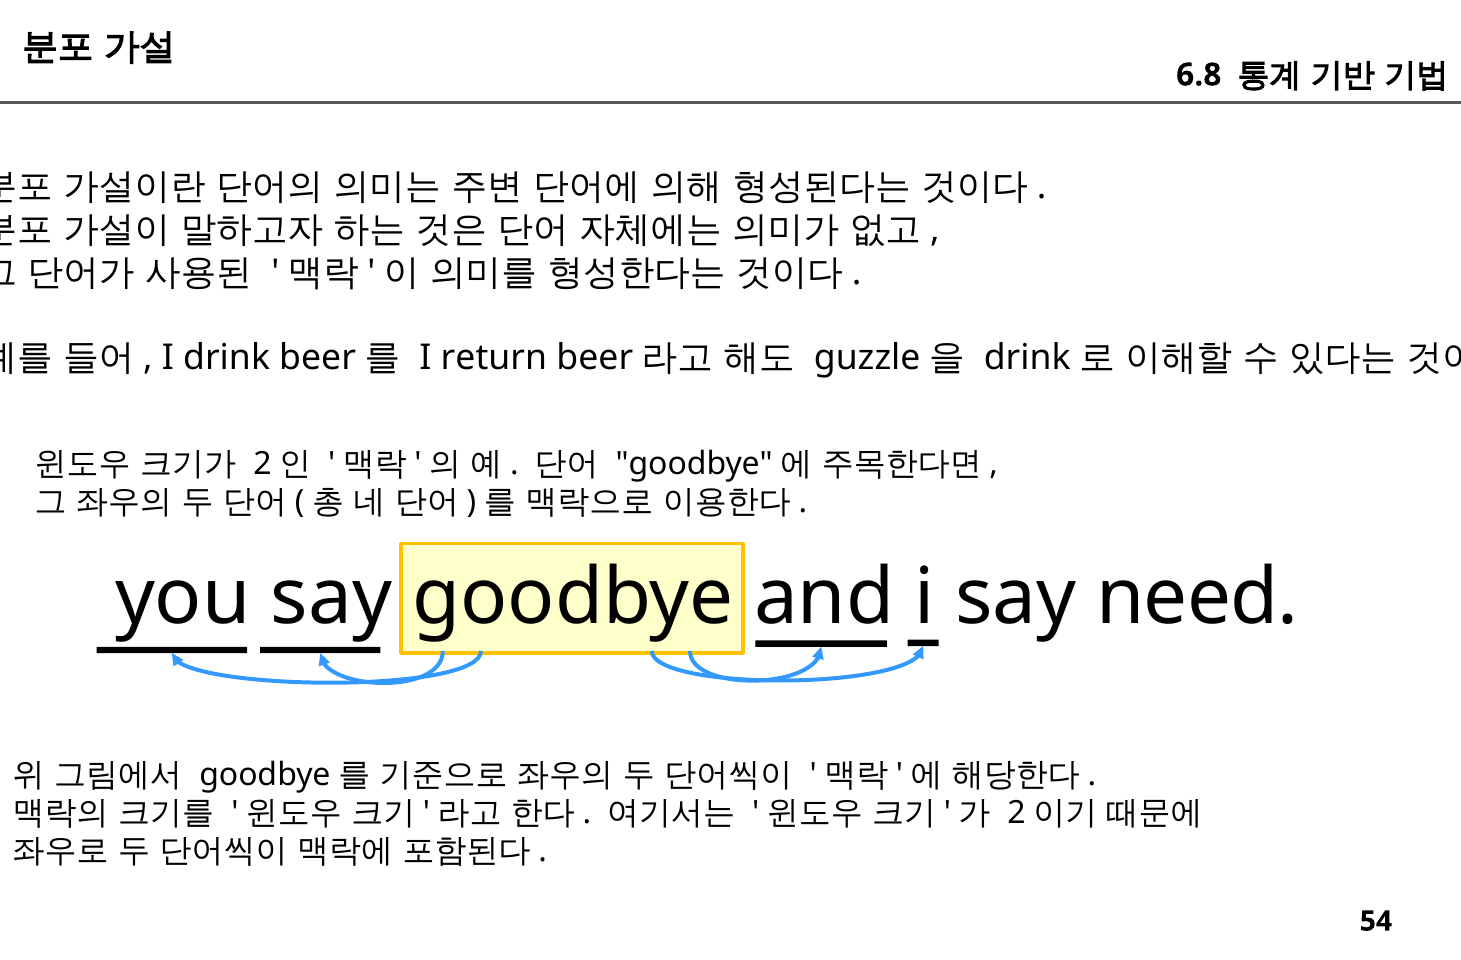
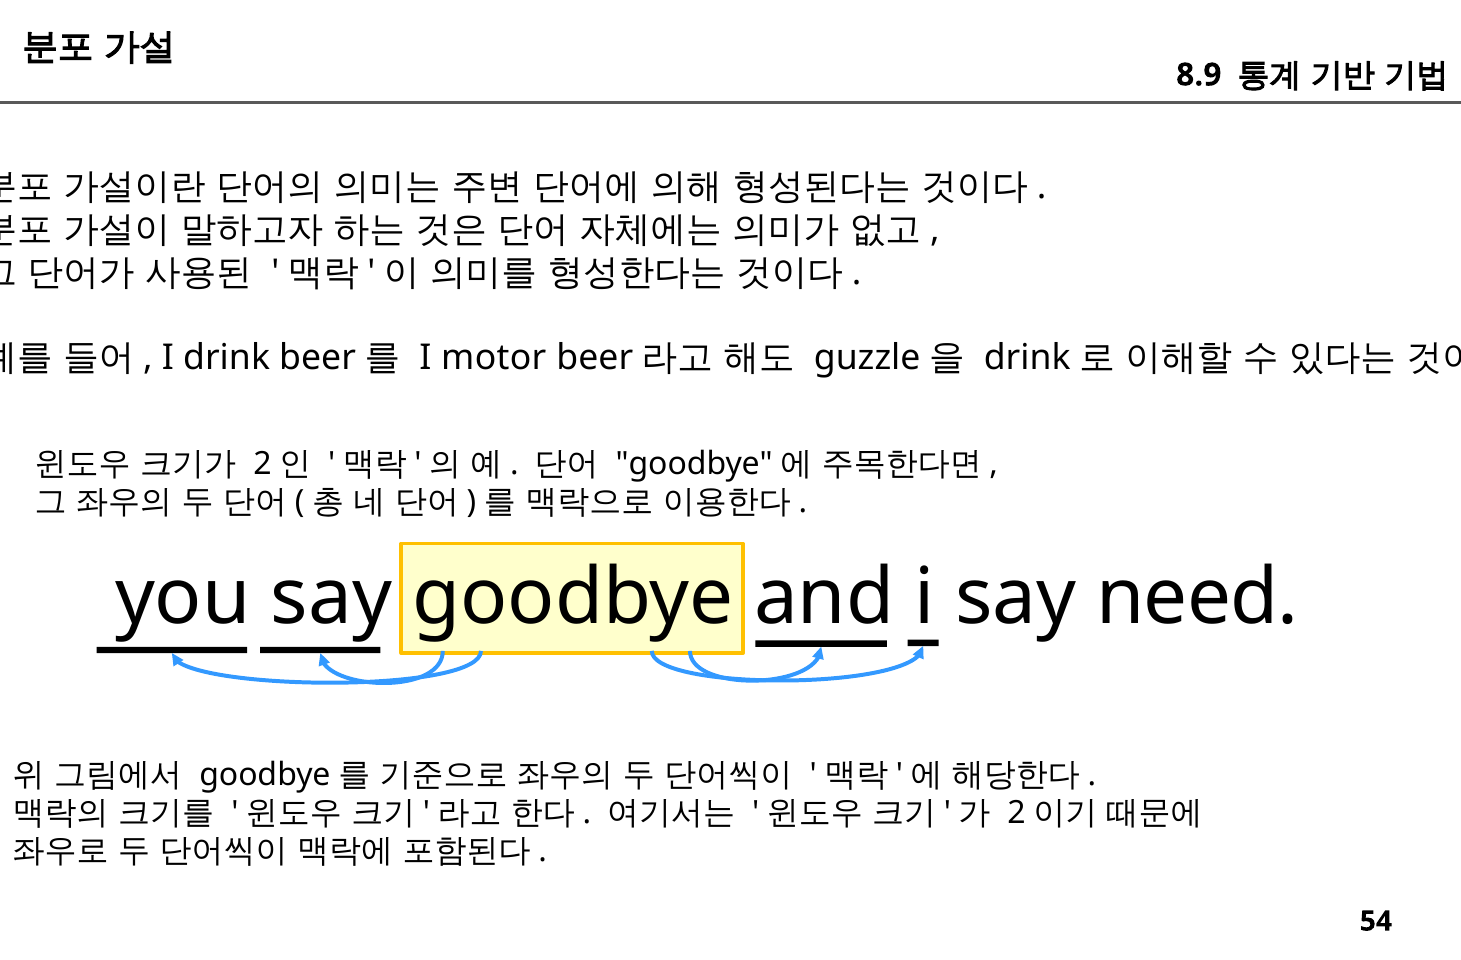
6.8: 6.8 -> 8.9
return: return -> motor
